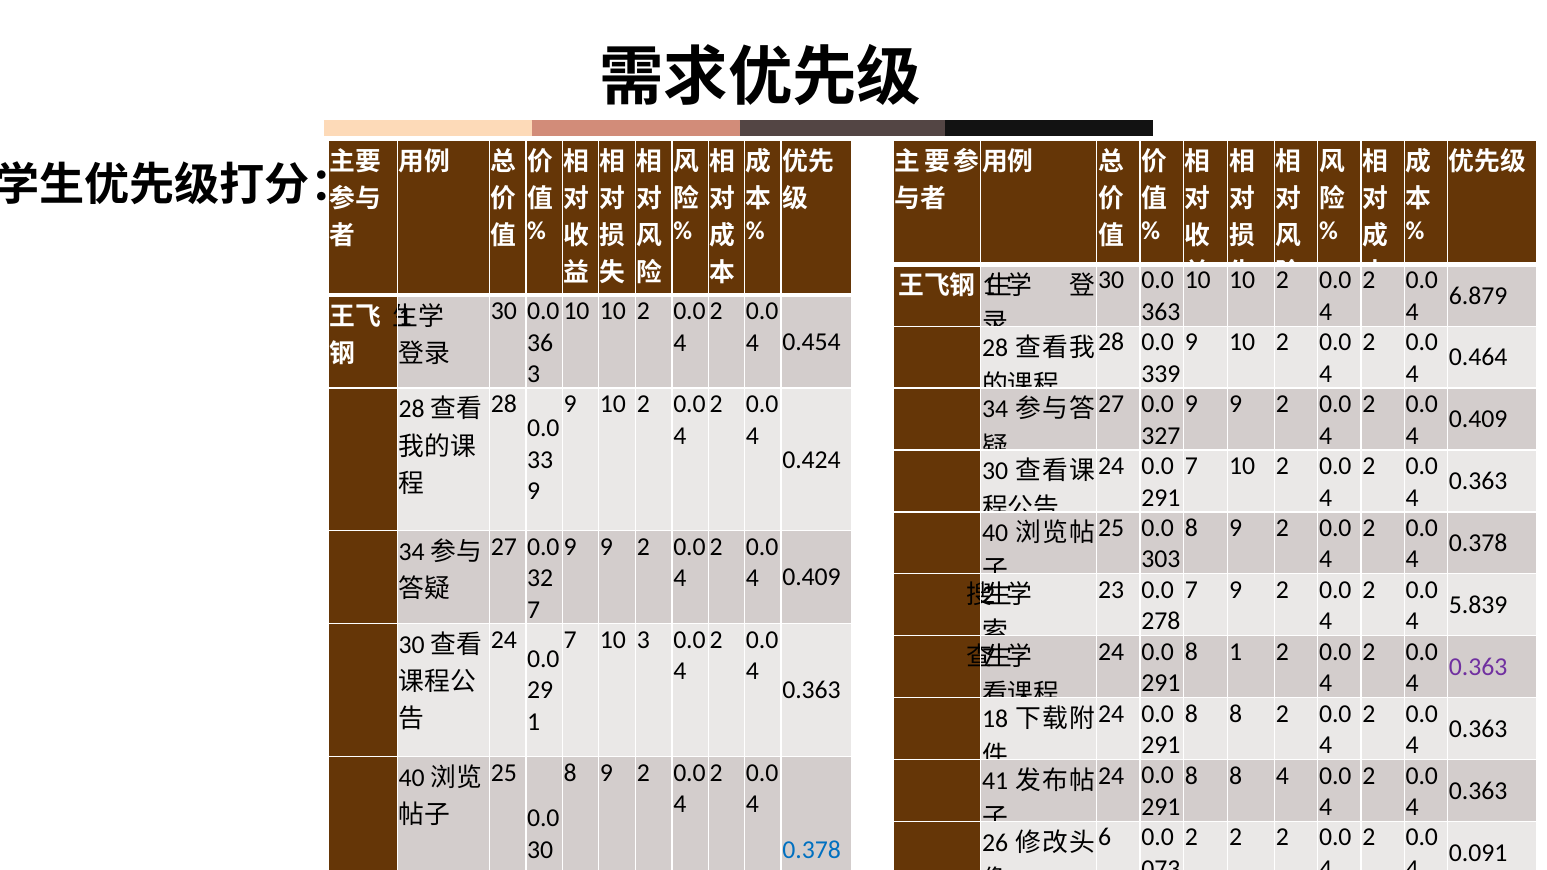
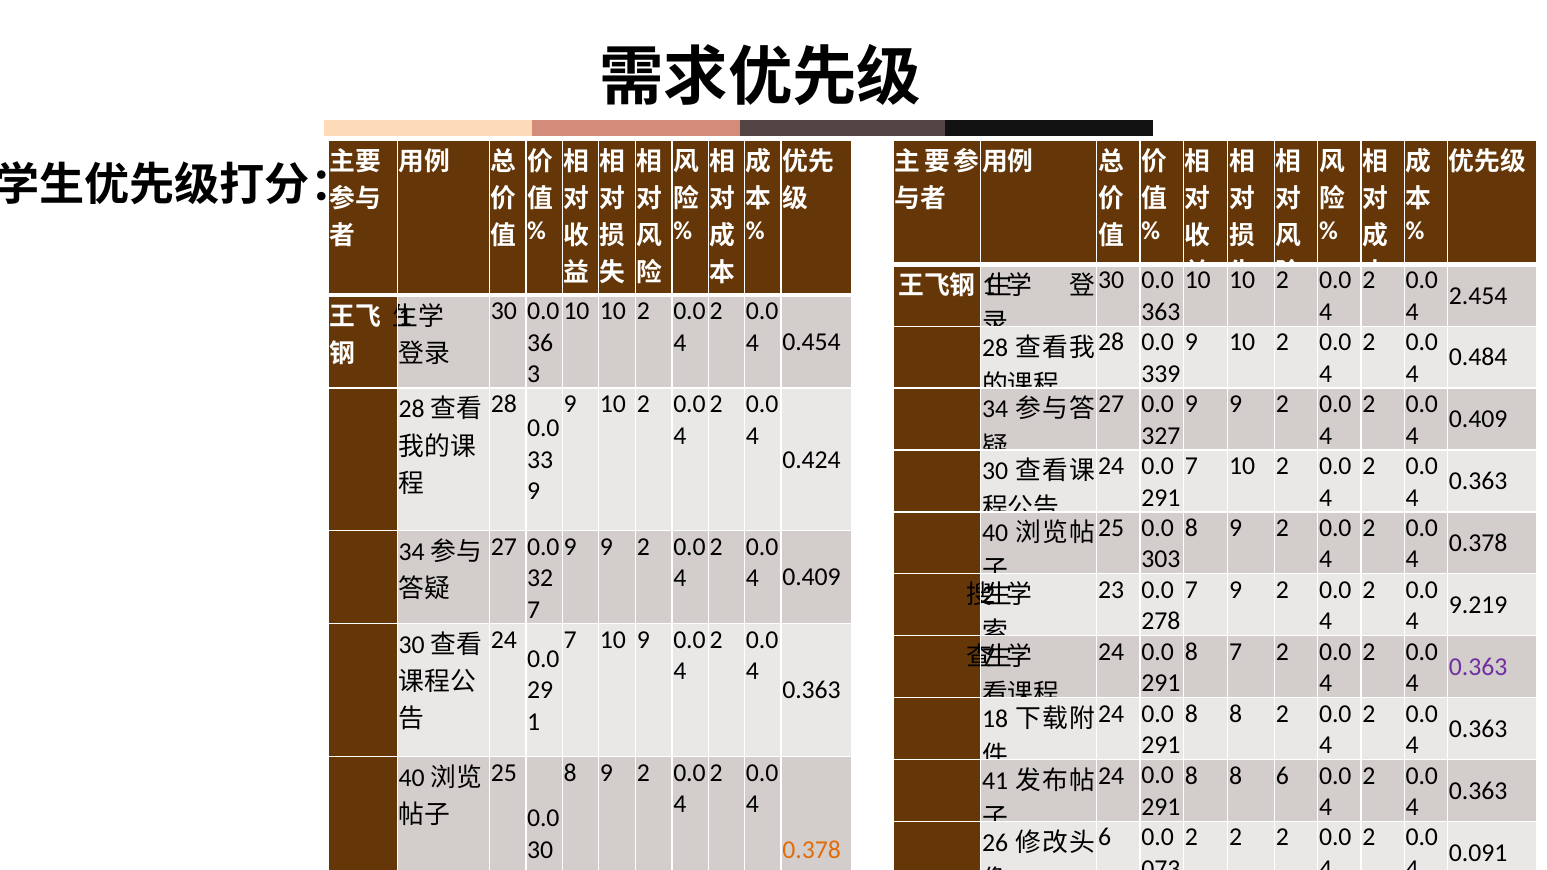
6.879: 6.879 -> 2.454
0.464: 0.464 -> 0.484
5.839: 5.839 -> 9.219
10 3: 3 -> 9
8 1: 1 -> 7
8 4: 4 -> 6
0.378 at (812, 850) colour: blue -> orange
